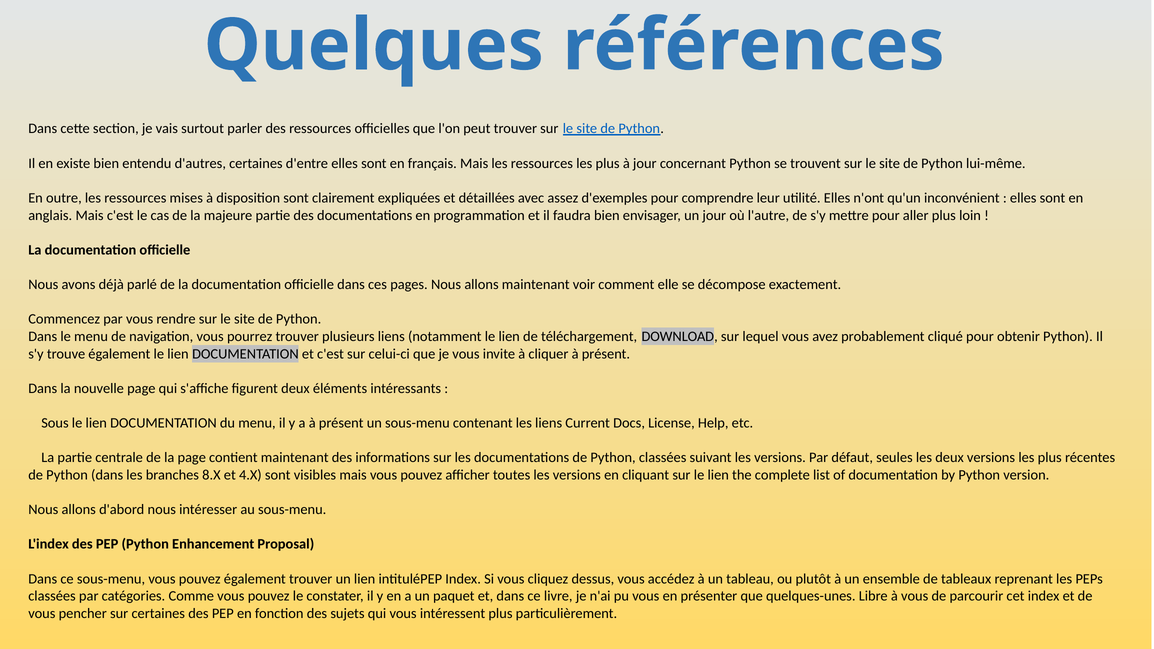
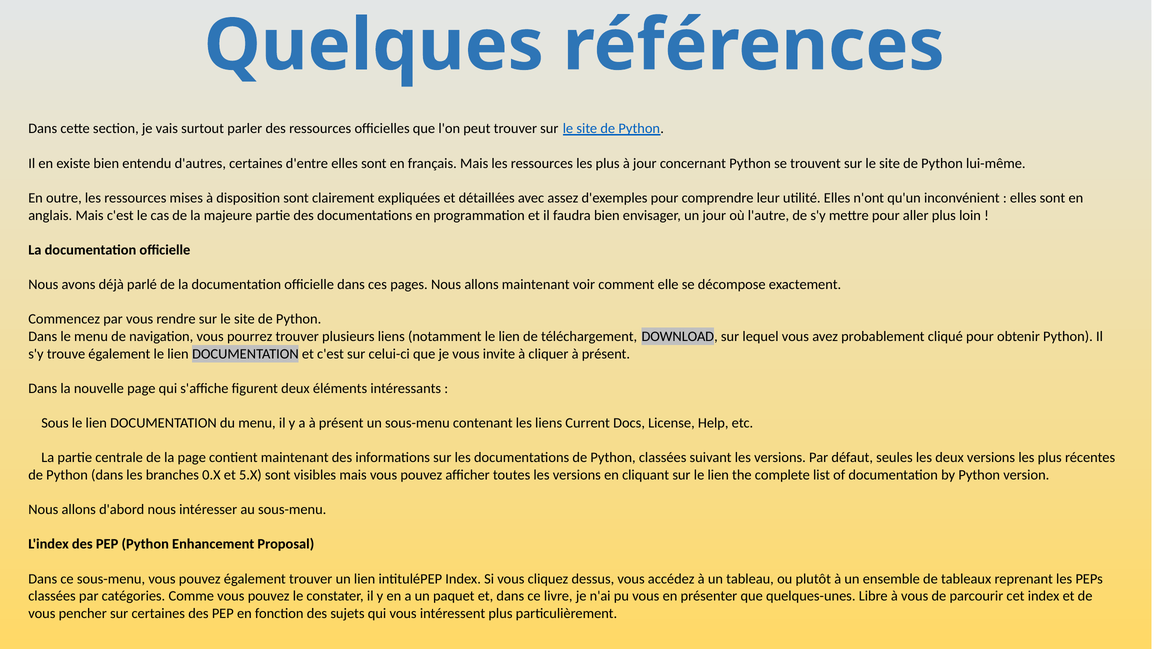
8.X: 8.X -> 0.X
4.X: 4.X -> 5.X
